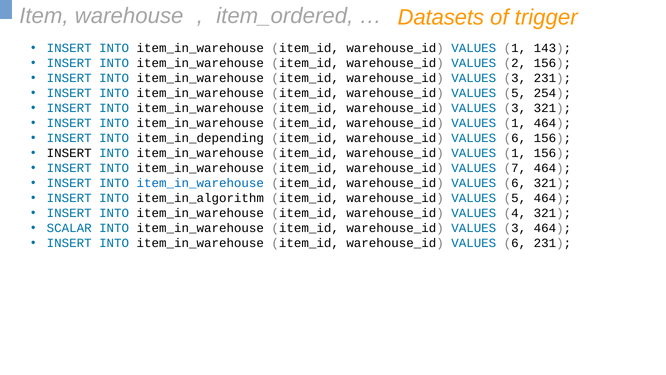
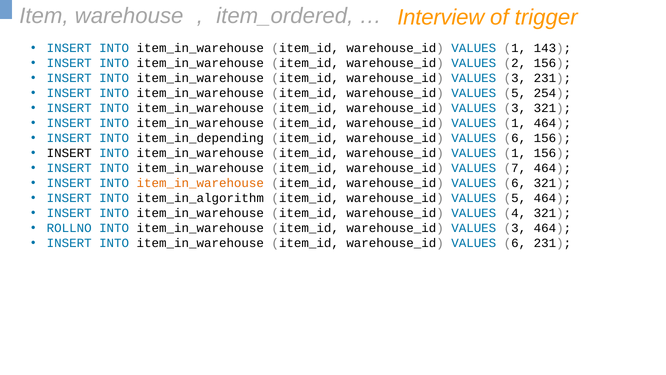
Datasets: Datasets -> Interview
item_in_warehouse at (200, 183) colour: blue -> orange
SCALAR: SCALAR -> ROLLNO
